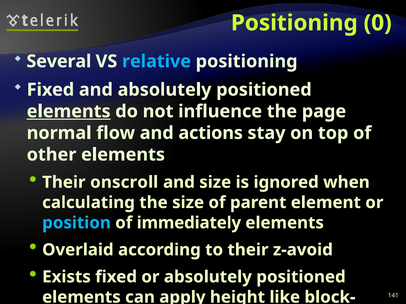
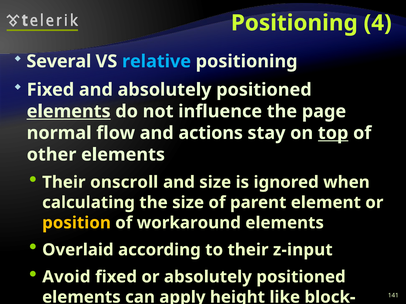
0: 0 -> 4
top underline: none -> present
position colour: light blue -> yellow
immediately: immediately -> workaround
z-avoid: z-avoid -> z-input
Exists: Exists -> Avoid
